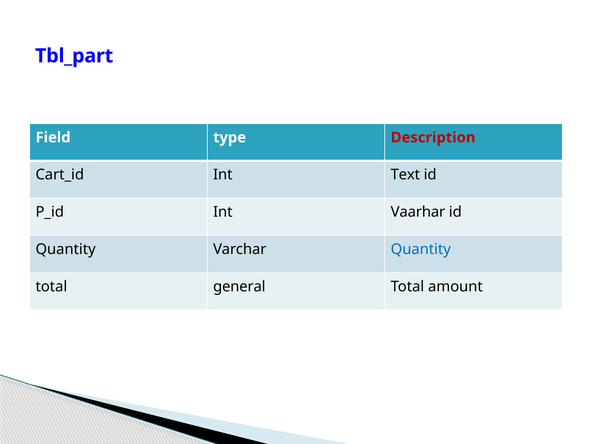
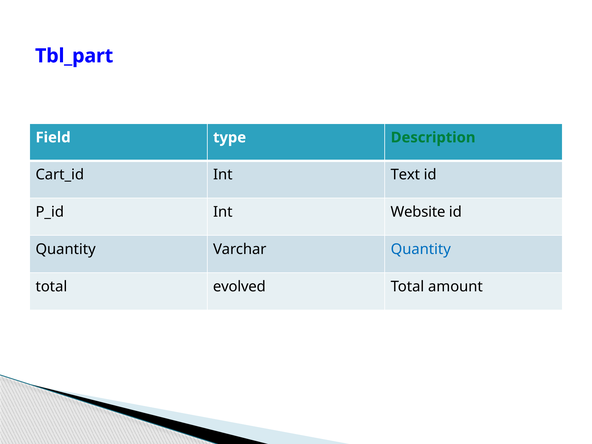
Description colour: red -> green
Vaarhar: Vaarhar -> Website
general: general -> evolved
